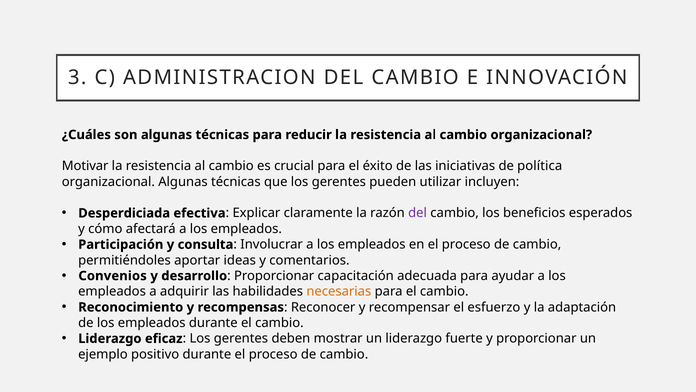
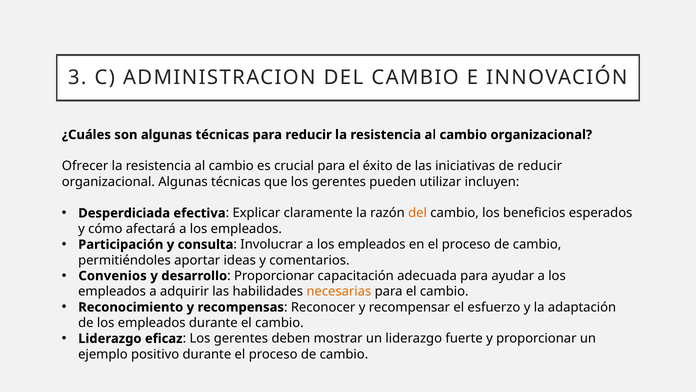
Motivar: Motivar -> Ofrecer
de política: política -> reducir
del at (418, 213) colour: purple -> orange
